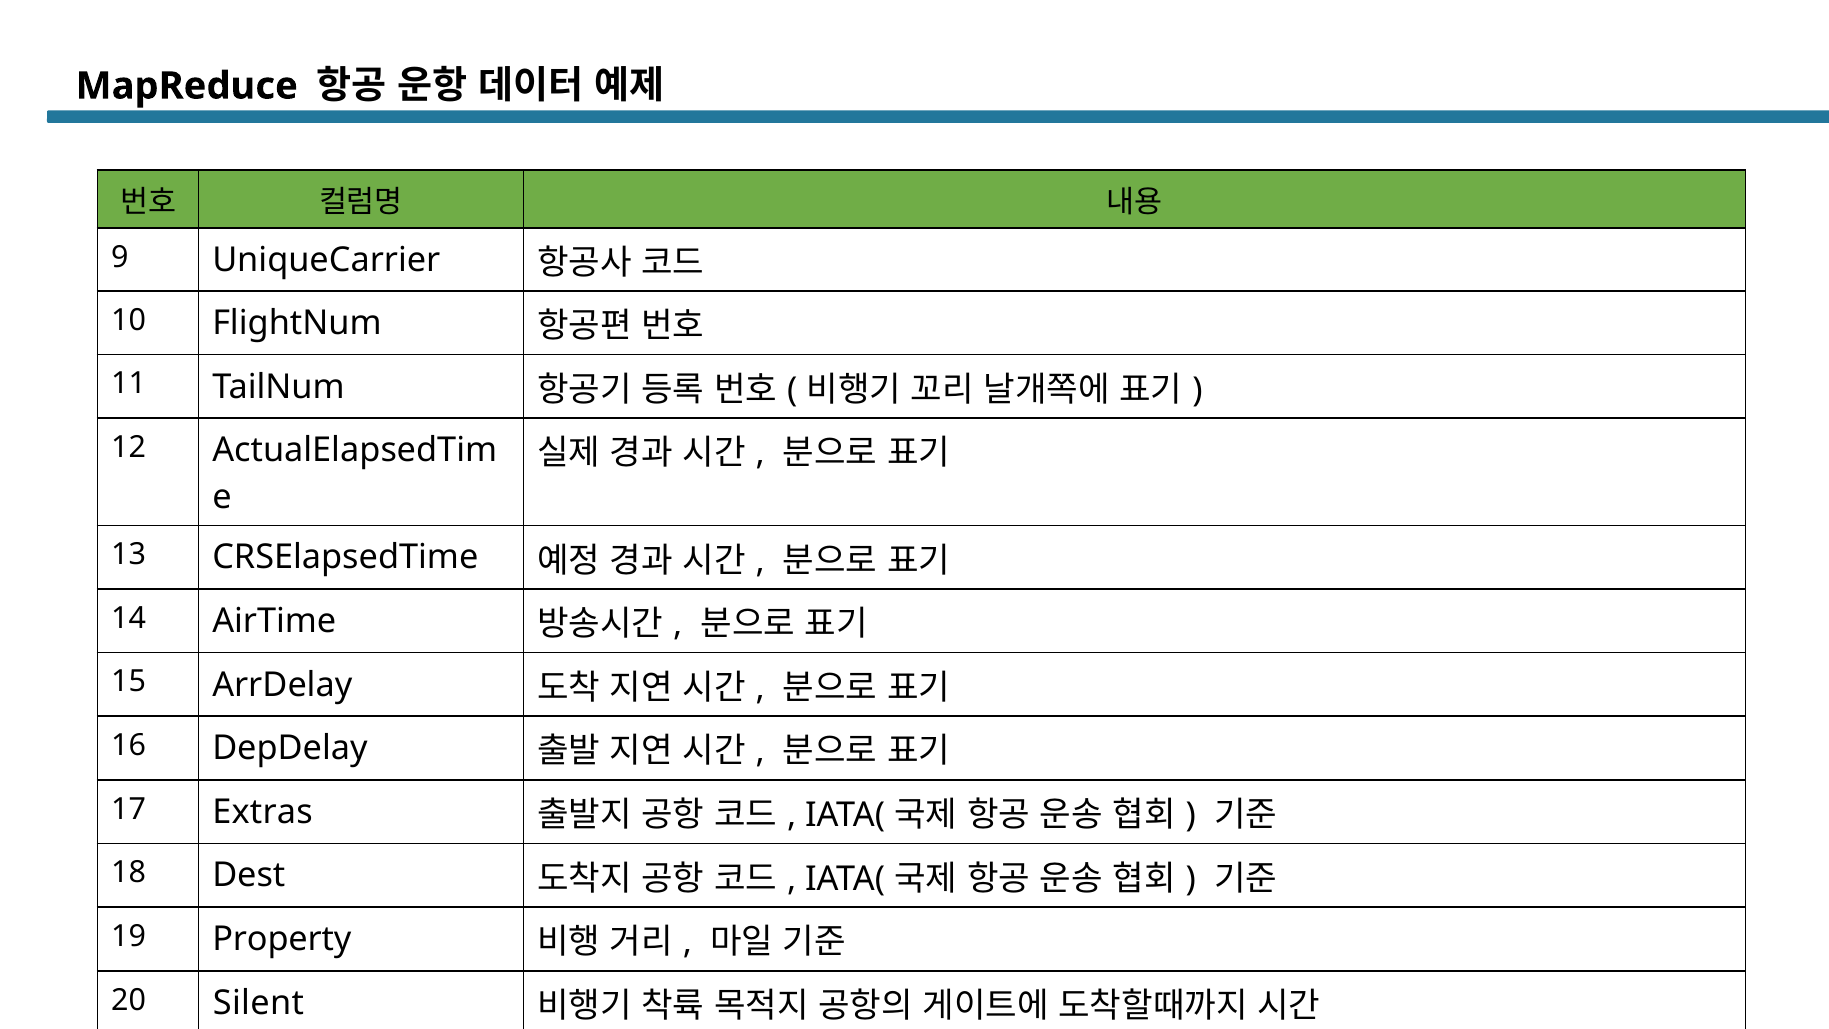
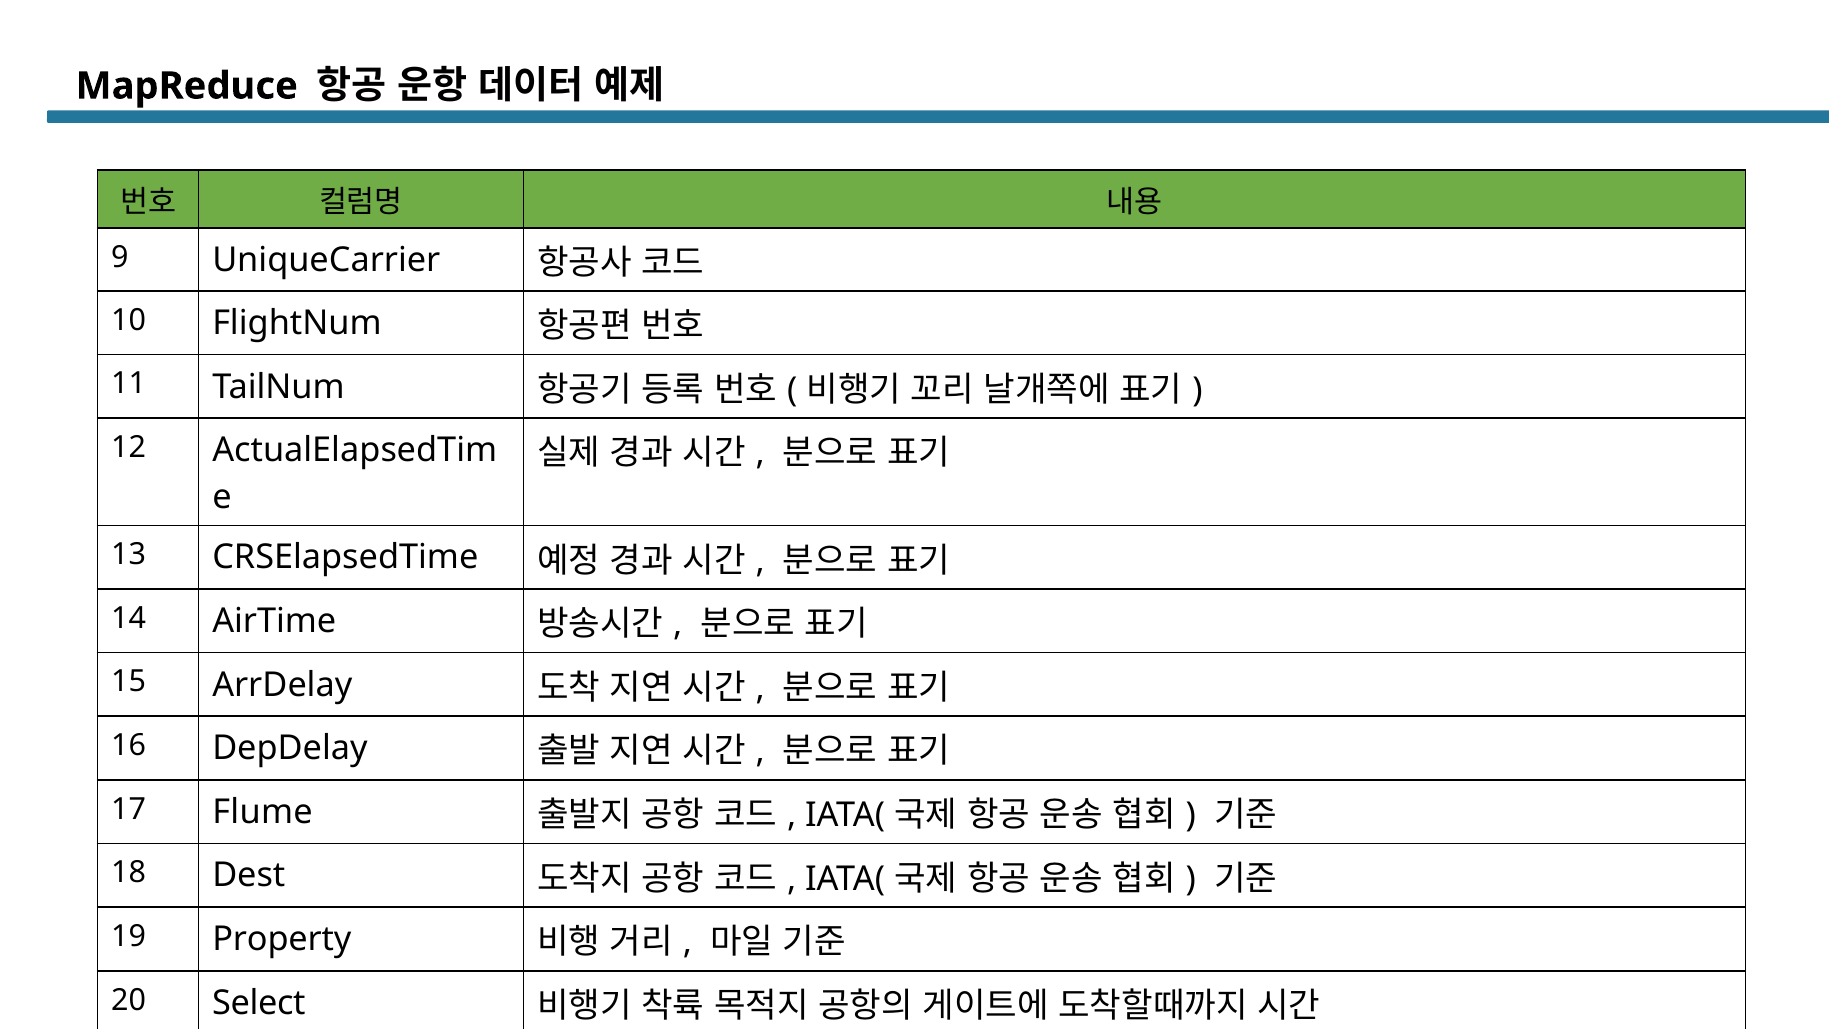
Extras: Extras -> Flume
Silent: Silent -> Select
